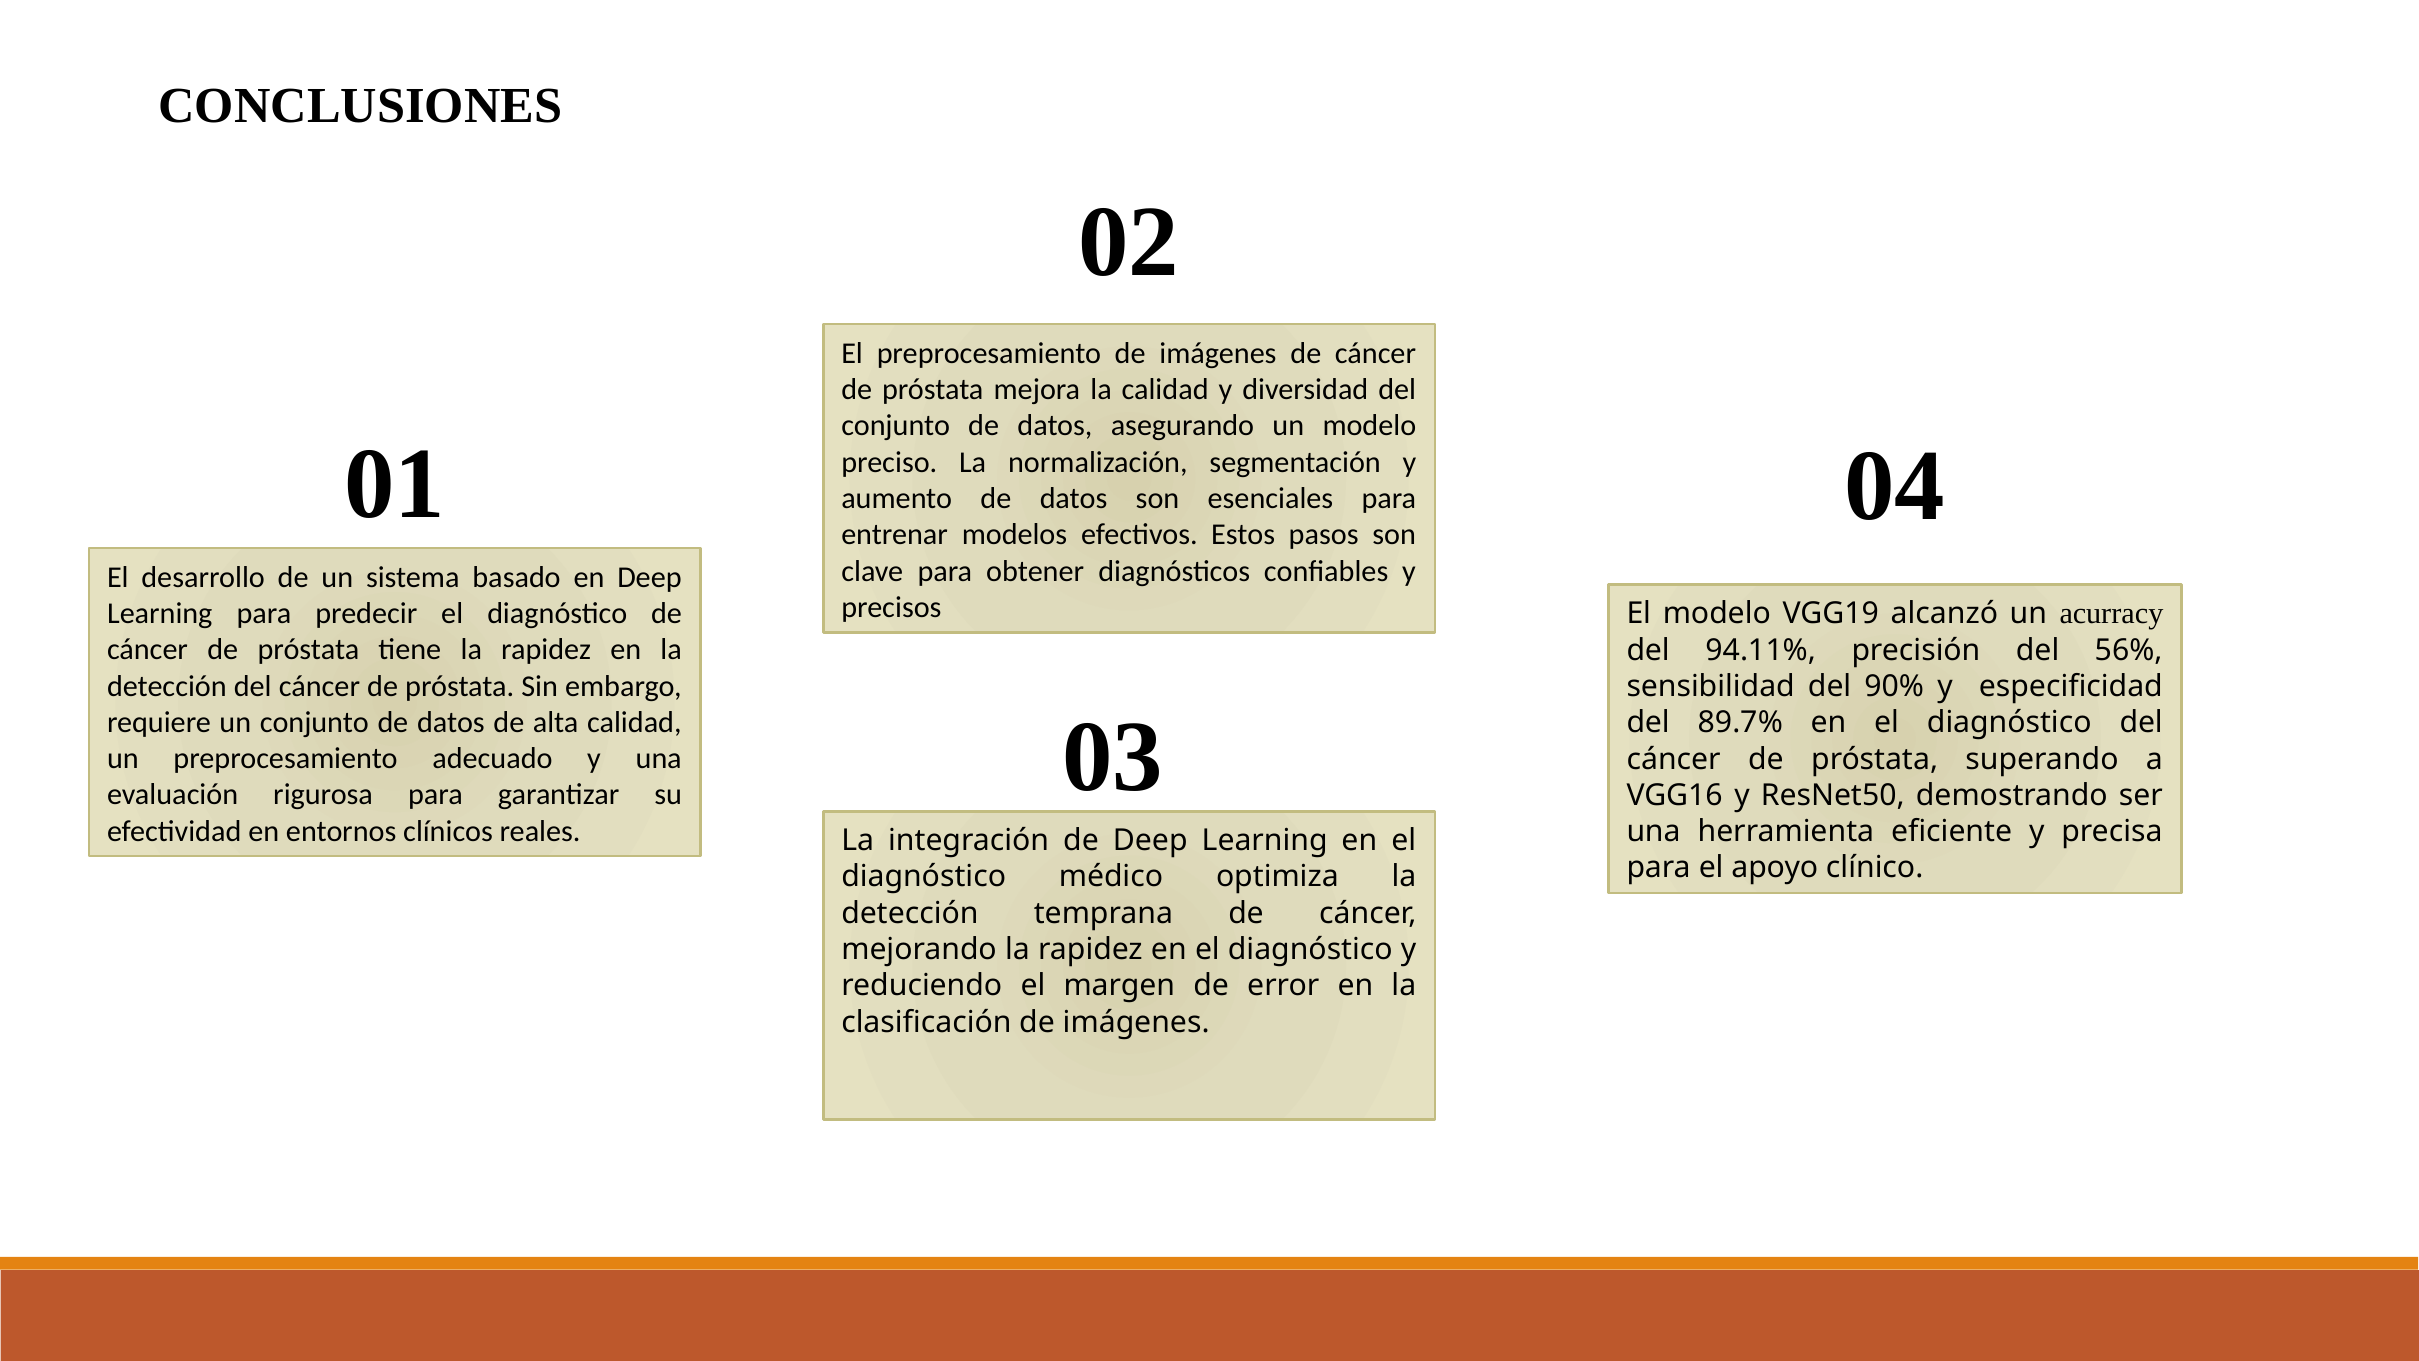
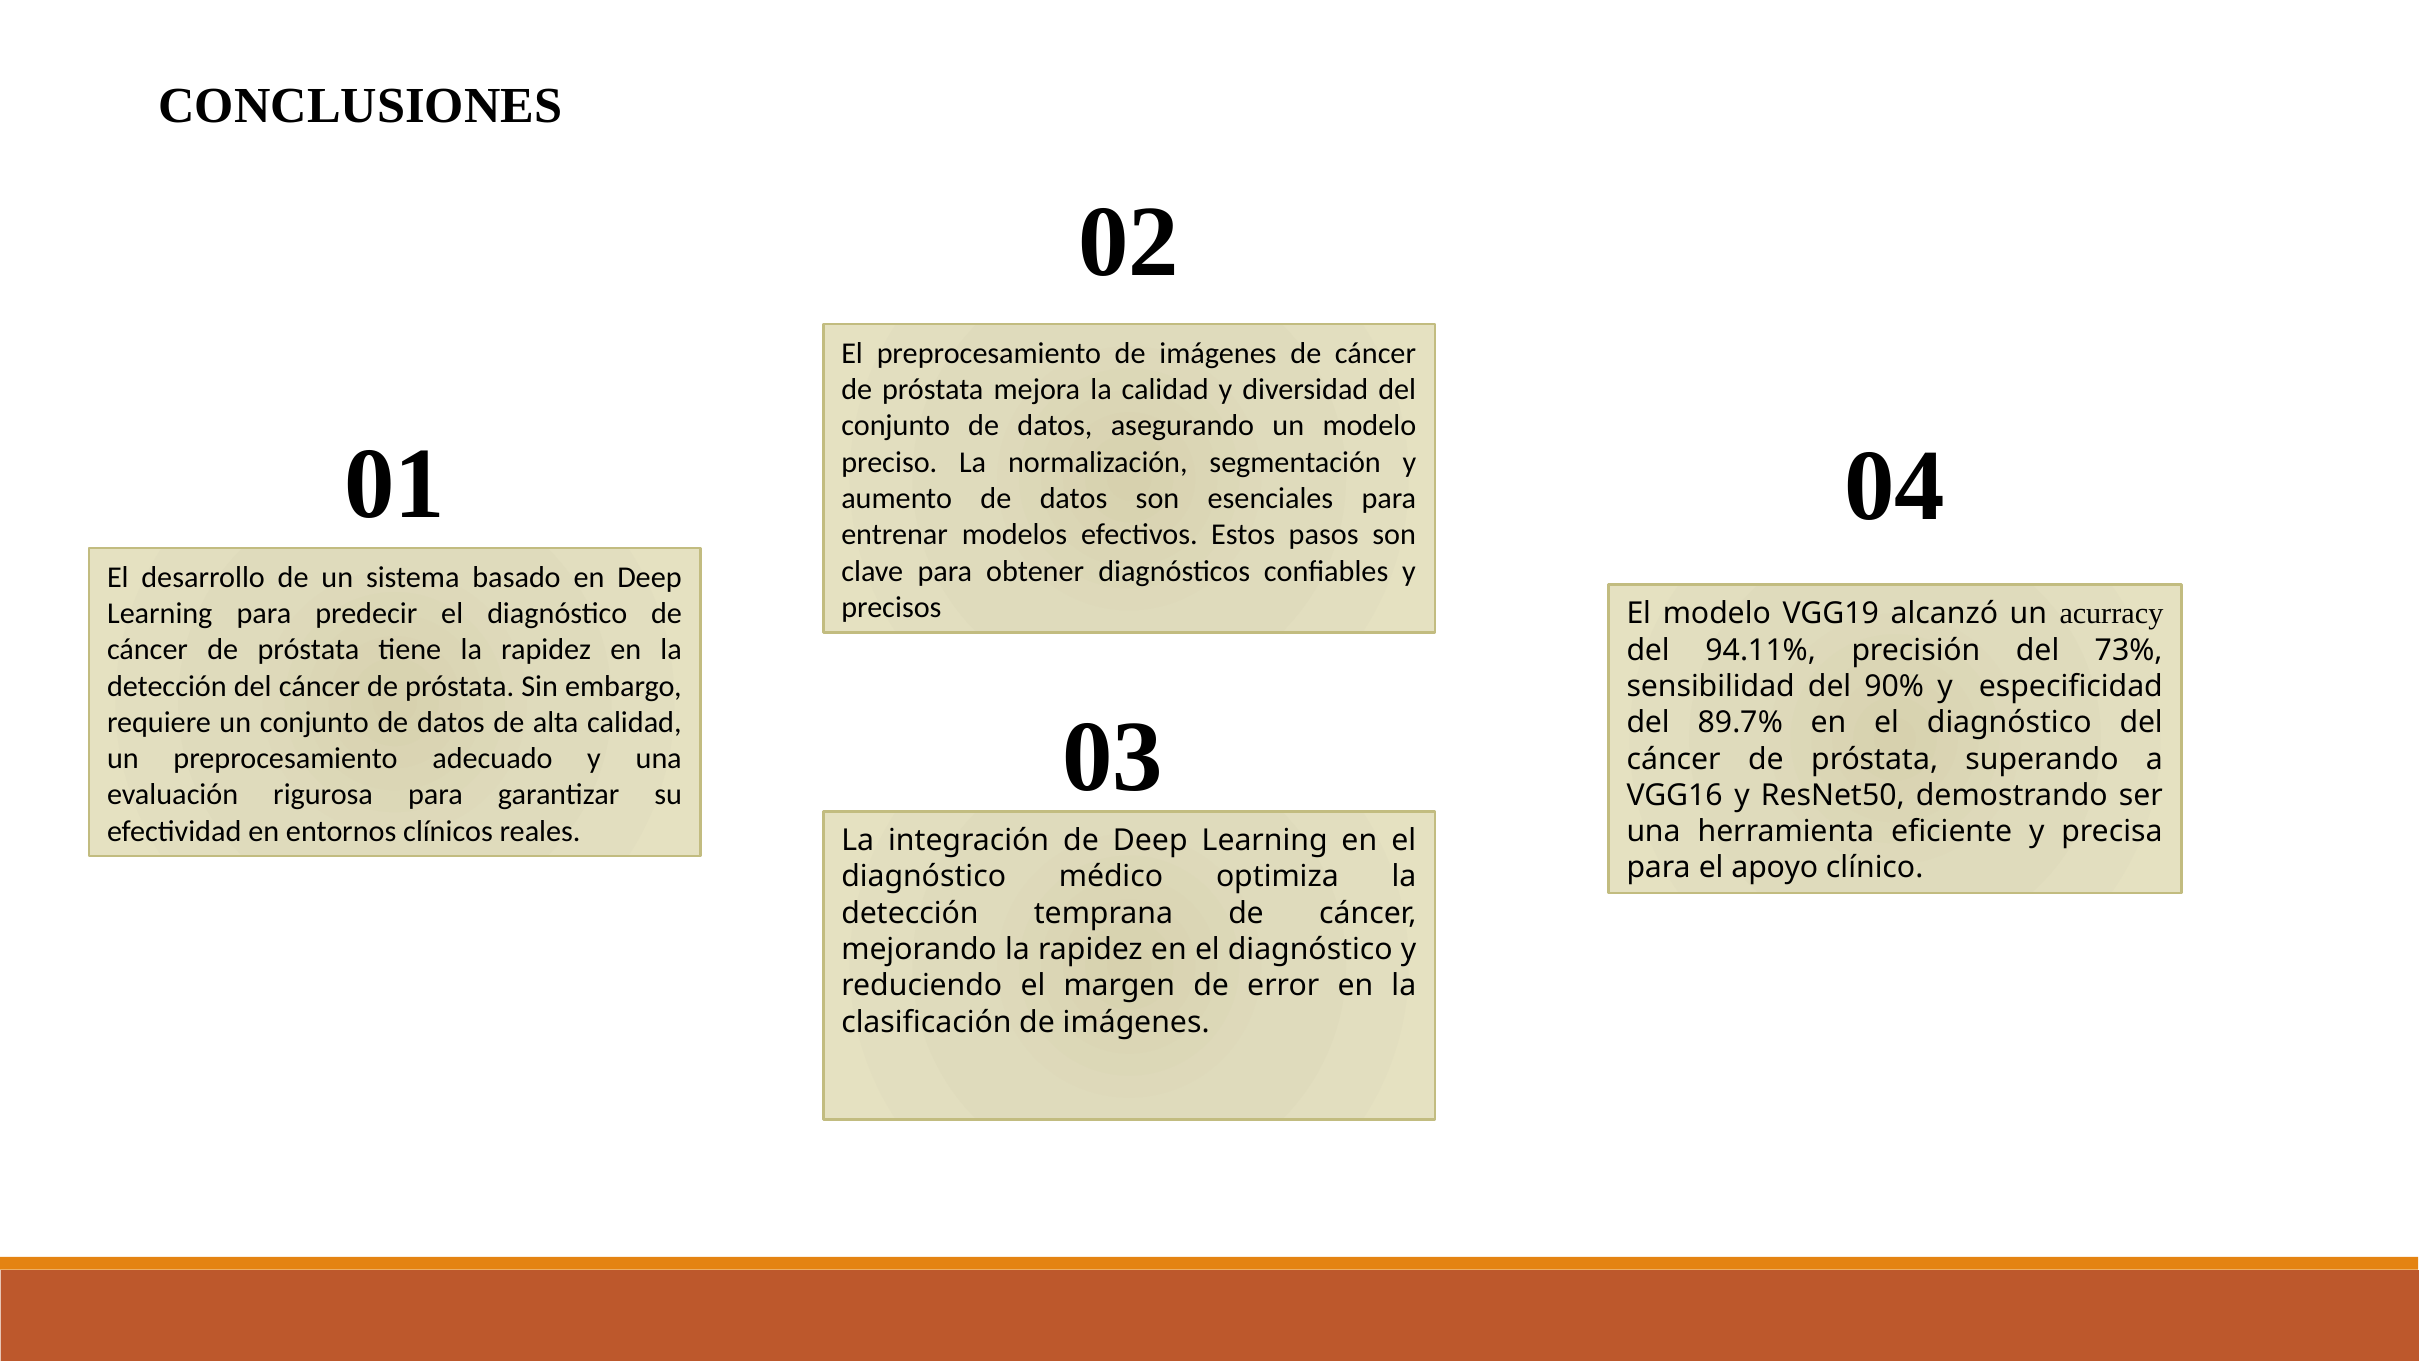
56%: 56% -> 73%
